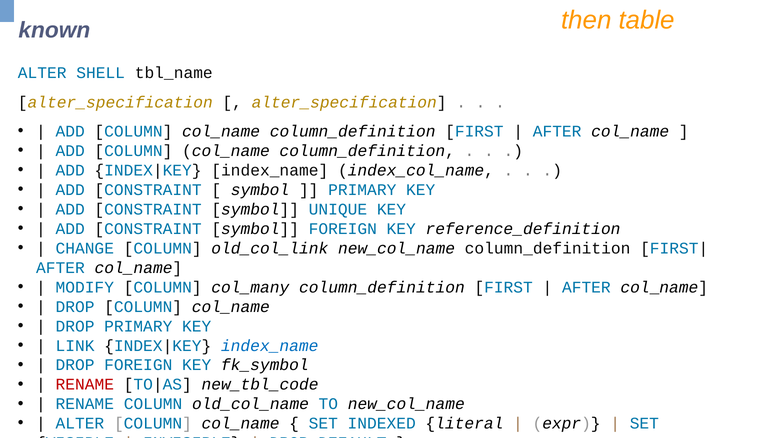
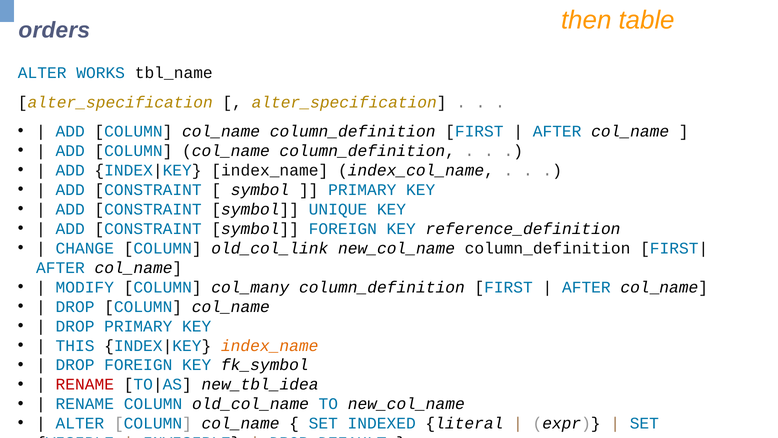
known: known -> orders
SHELL: SHELL -> WORKS
LINK: LINK -> THIS
index_name at (270, 345) colour: blue -> orange
new_tbl_code: new_tbl_code -> new_tbl_idea
